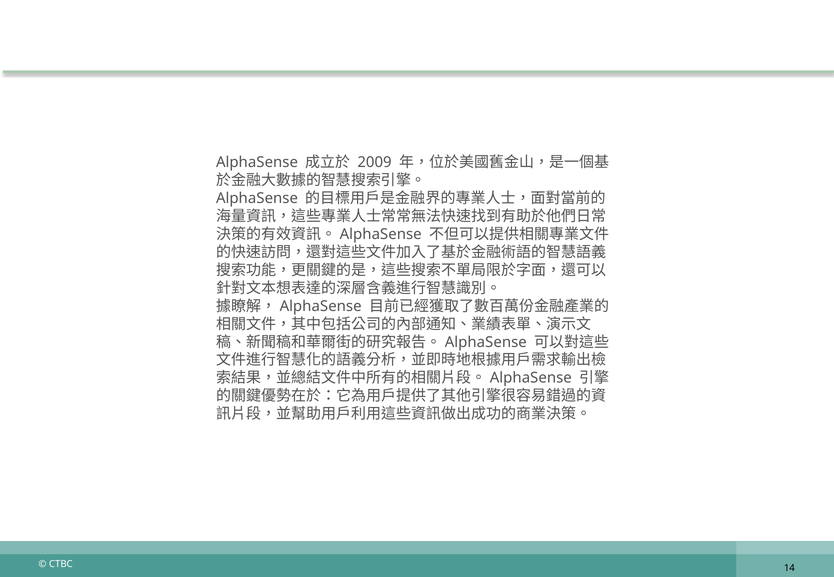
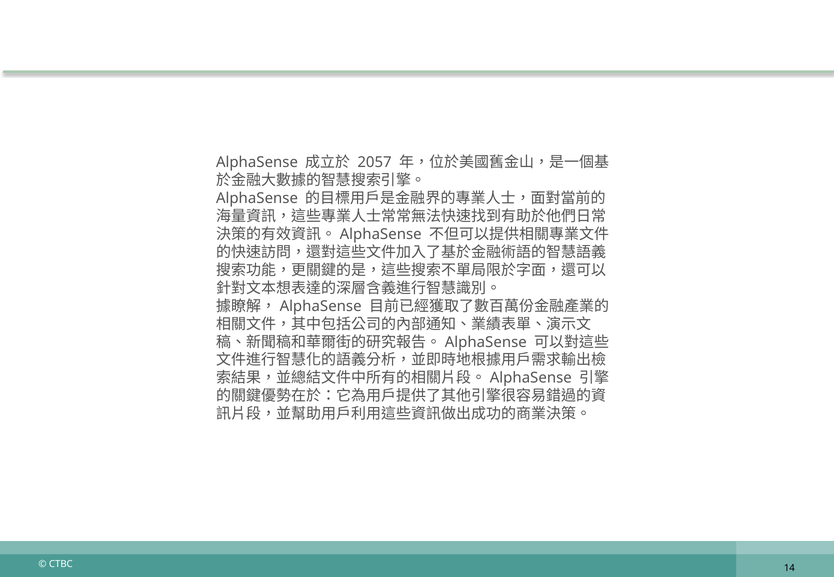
2009: 2009 -> 2057
